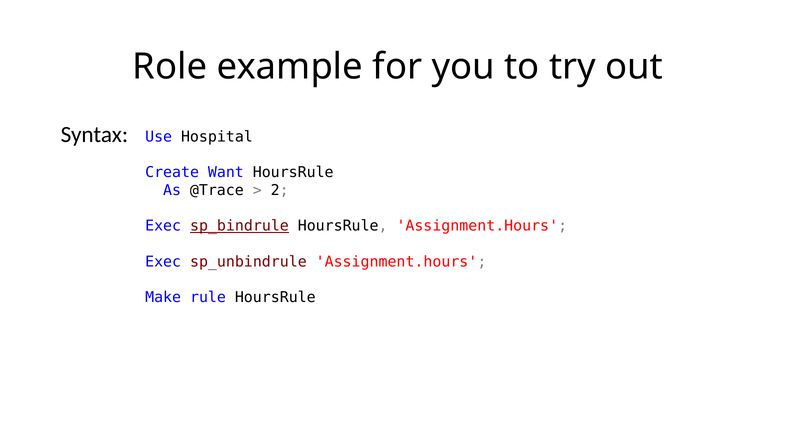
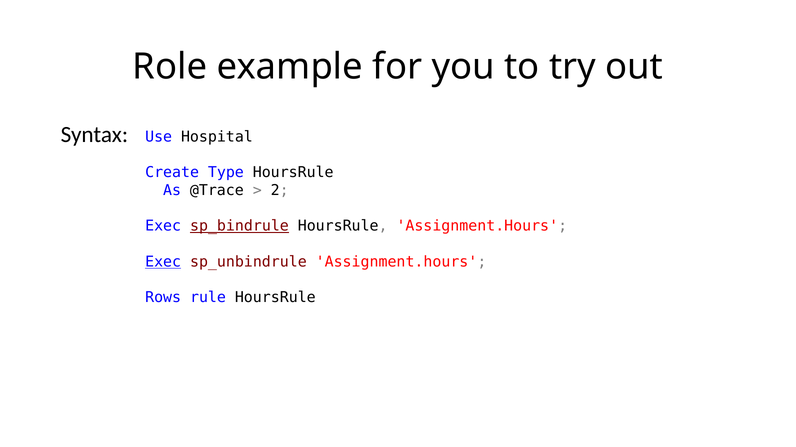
Want: Want -> Type
Exec at (163, 262) underline: none -> present
Make: Make -> Rows
